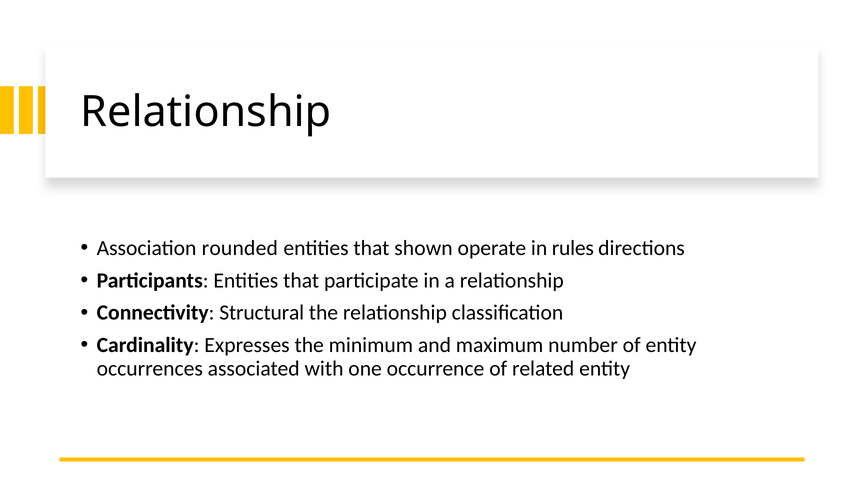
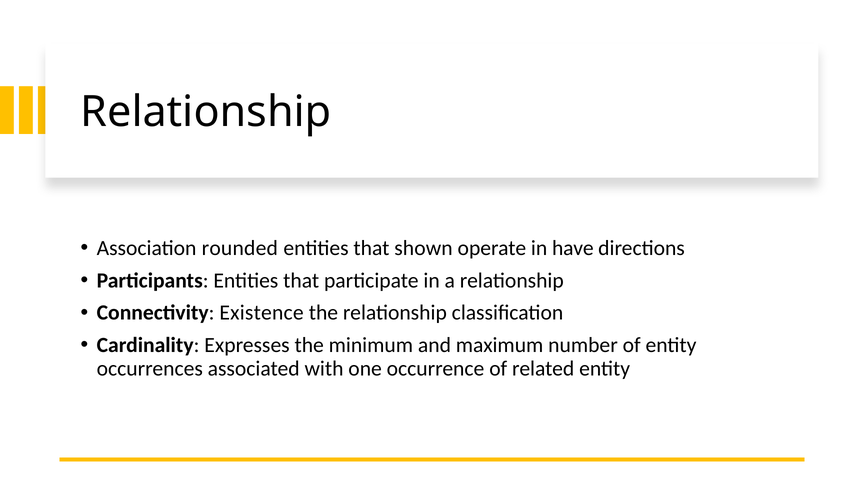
rules: rules -> have
Structural: Structural -> Existence
